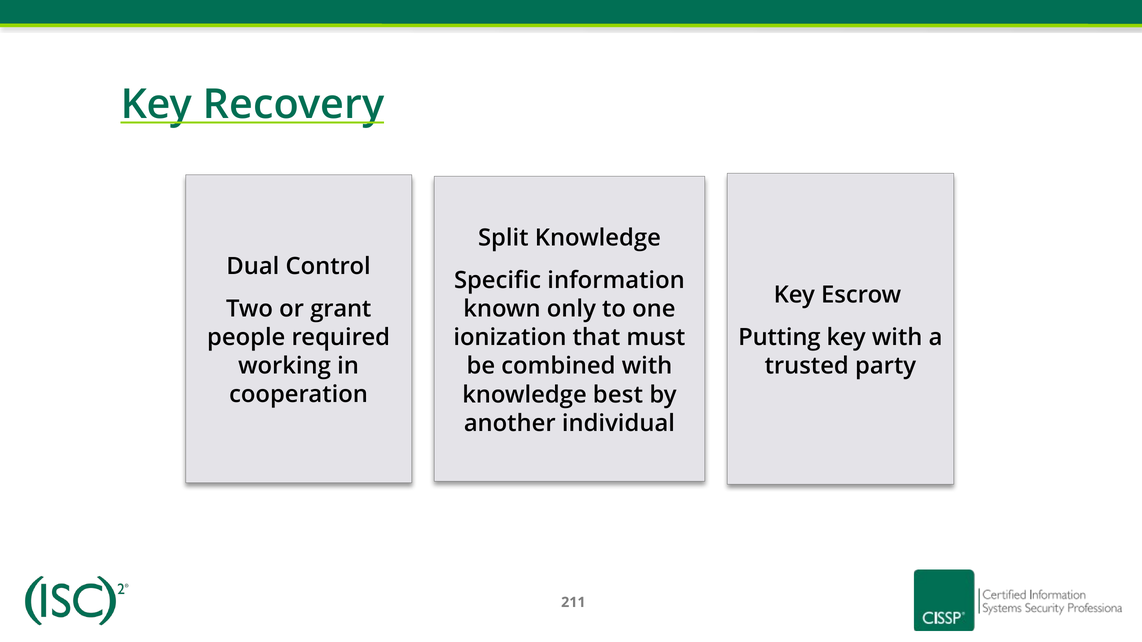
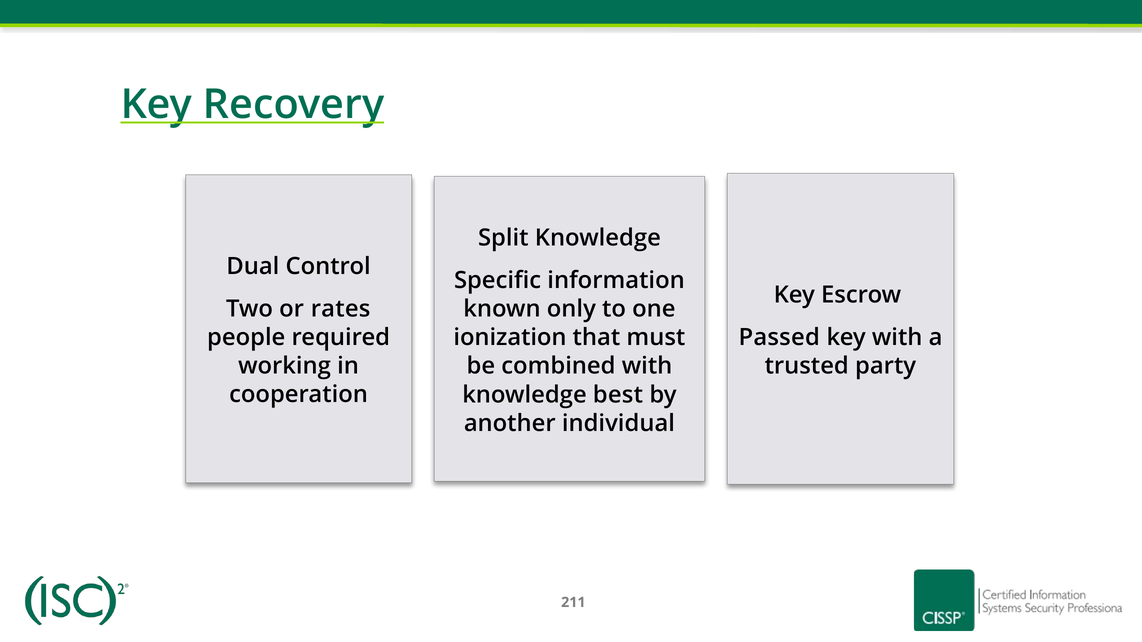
grant: grant -> rates
Putting: Putting -> Passed
